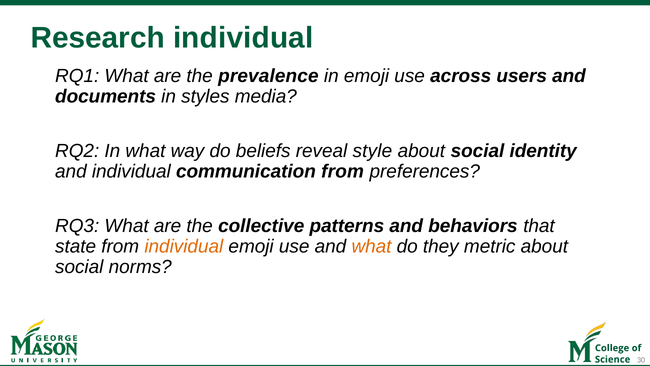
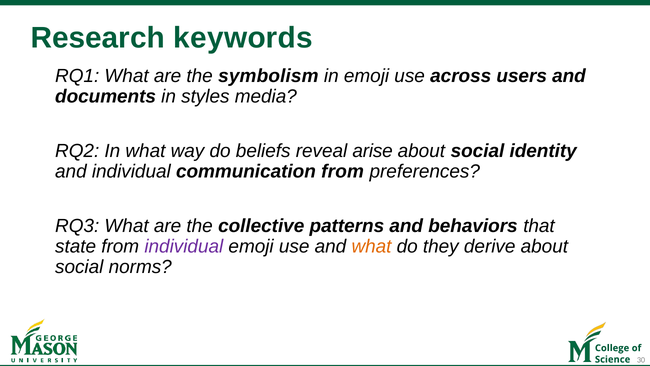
Research individual: individual -> keywords
prevalence: prevalence -> symbolism
style: style -> arise
individual at (184, 246) colour: orange -> purple
metric: metric -> derive
